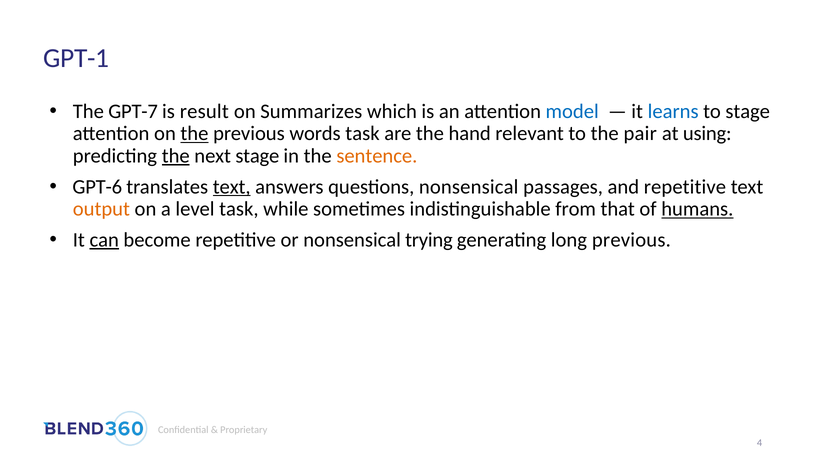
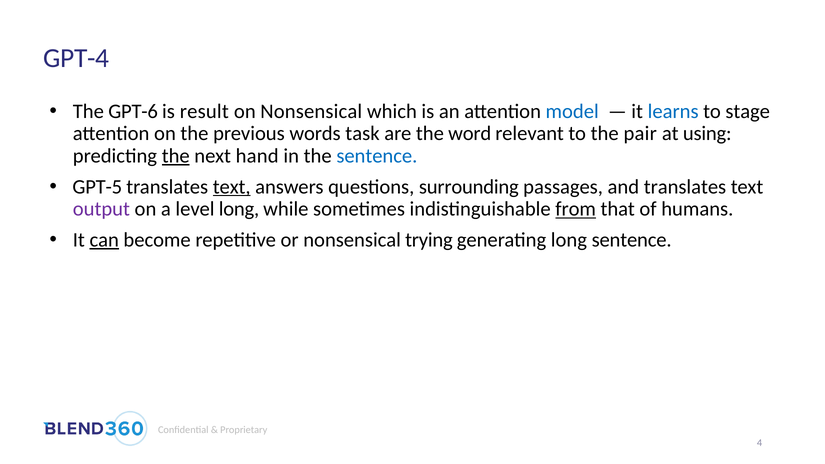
GPT-1: GPT-1 -> GPT-4
GPT-7: GPT-7 -> GPT-6
on Summarizes: Summarizes -> Nonsensical
the at (194, 134) underline: present -> none
hand: hand -> word
next stage: stage -> hand
sentence at (377, 156) colour: orange -> blue
GPT-6: GPT-6 -> GPT-5
questions nonsensical: nonsensical -> surrounding
and repetitive: repetitive -> translates
output colour: orange -> purple
level task: task -> long
from underline: none -> present
humans underline: present -> none
long previous: previous -> sentence
